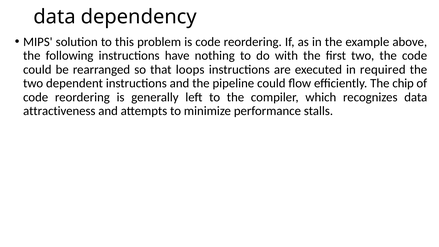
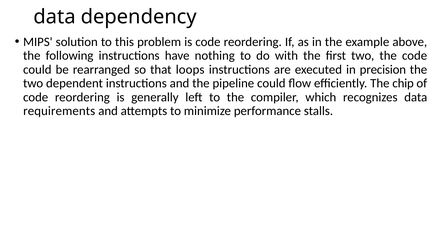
required: required -> precision
attractiveness: attractiveness -> requirements
